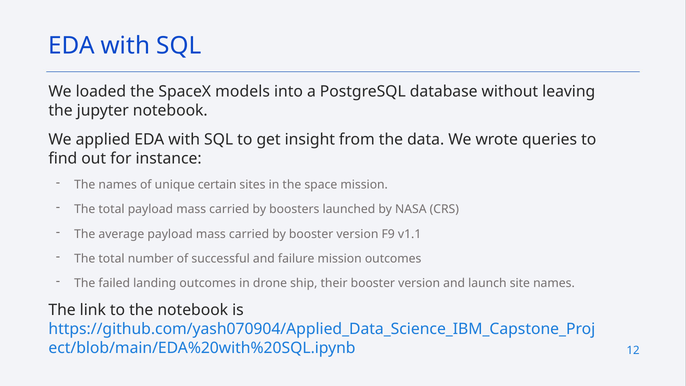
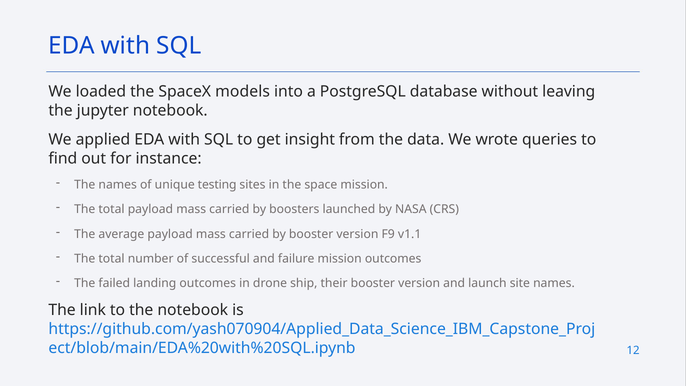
certain: certain -> testing
